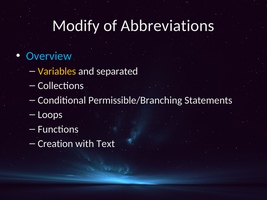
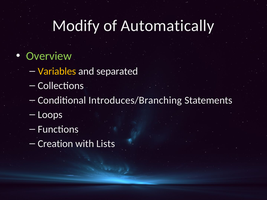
Abbreviations: Abbreviations -> Automatically
Overview colour: light blue -> light green
Permissible/Branching: Permissible/Branching -> Introduces/Branching
Text: Text -> Lists
